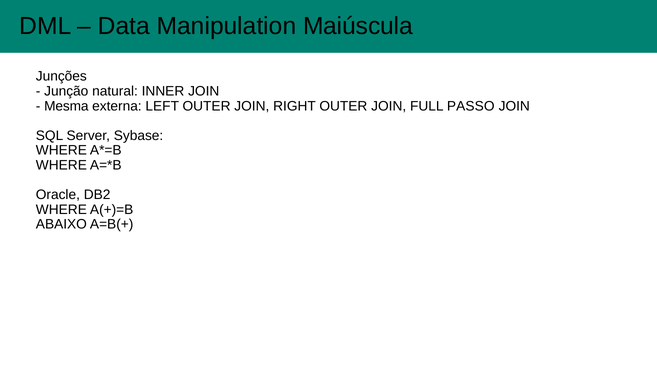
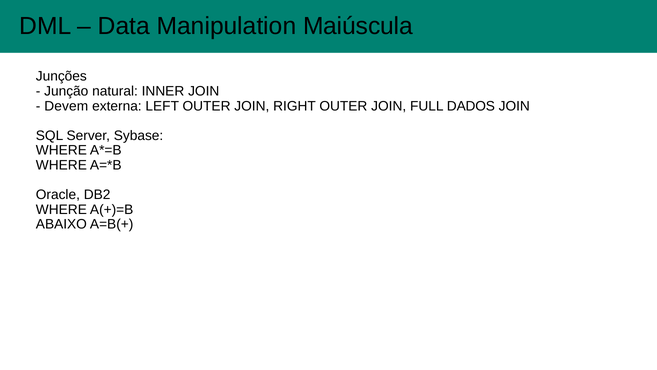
Mesma: Mesma -> Devem
PASSO: PASSO -> DADOS
